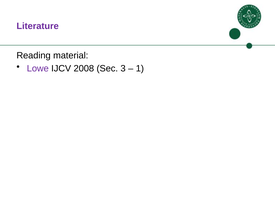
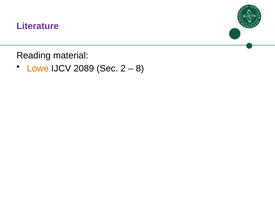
Lowe colour: purple -> orange
2008: 2008 -> 2089
3: 3 -> 2
1: 1 -> 8
